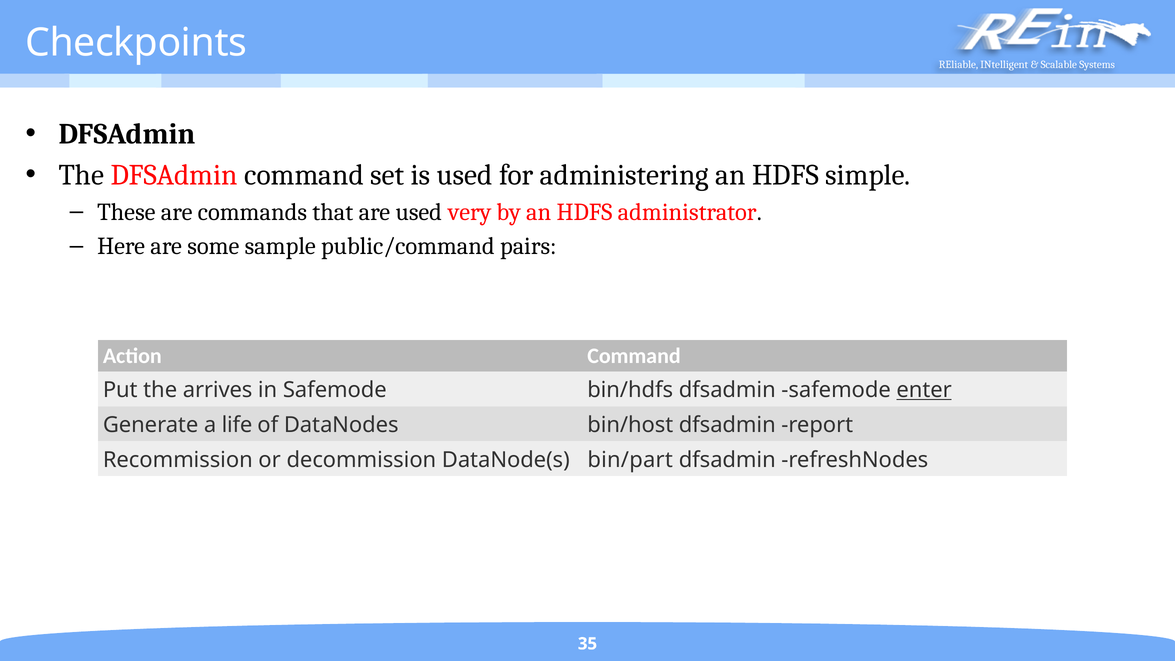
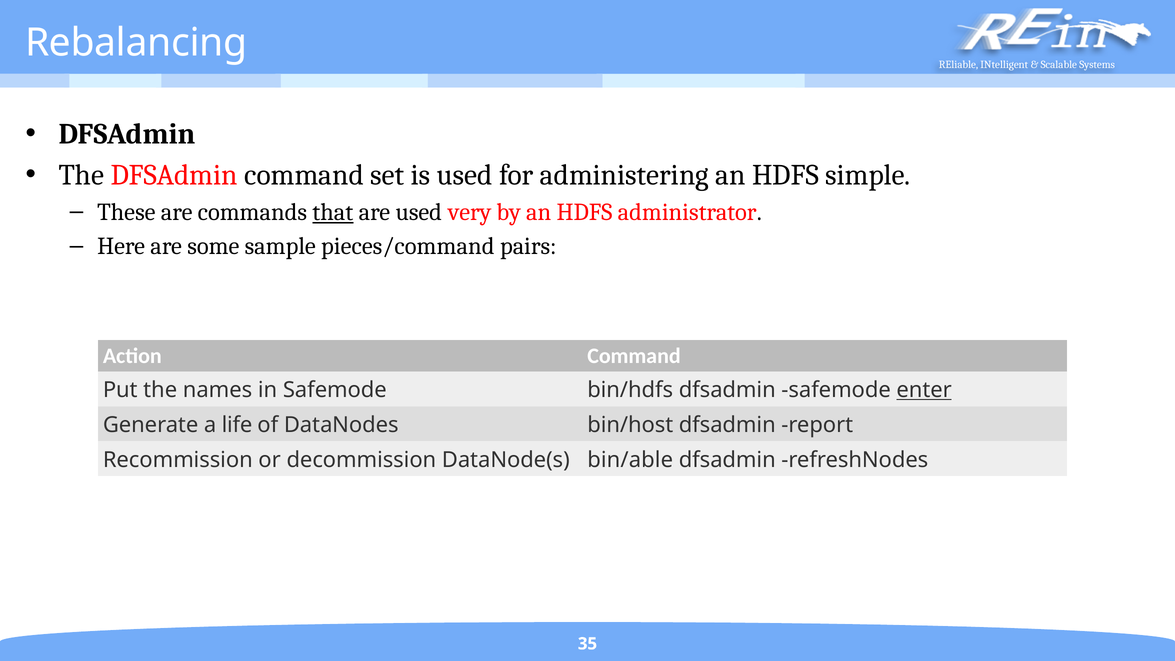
Checkpoints: Checkpoints -> Rebalancing
that underline: none -> present
public/command: public/command -> pieces/command
arrives: arrives -> names
bin/part: bin/part -> bin/able
